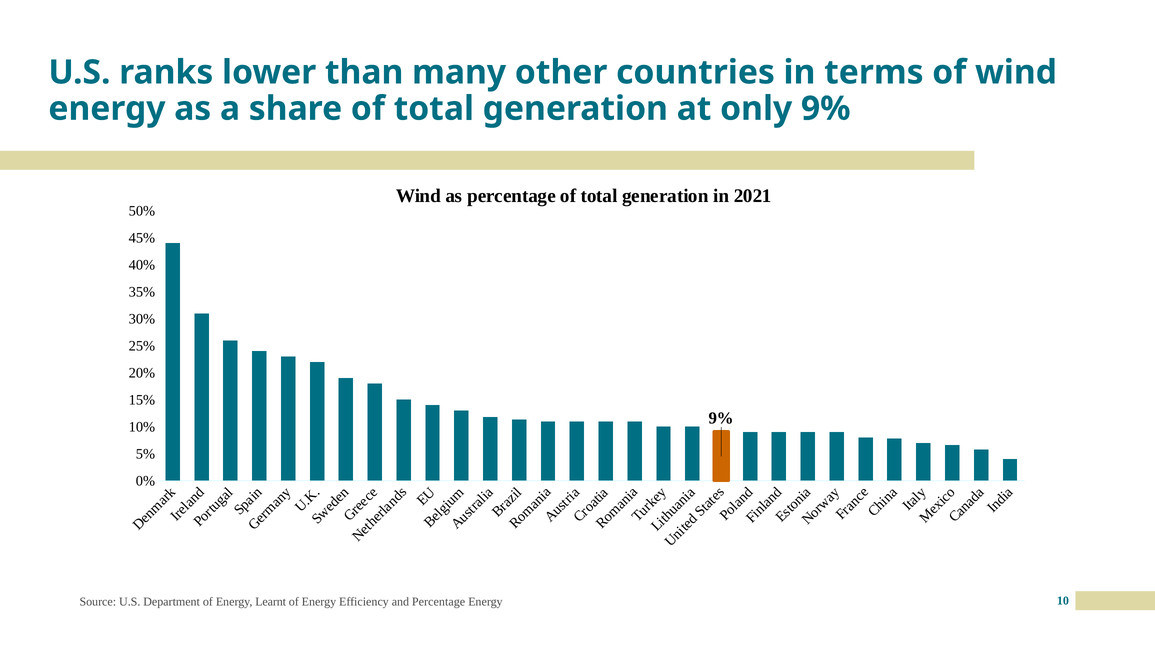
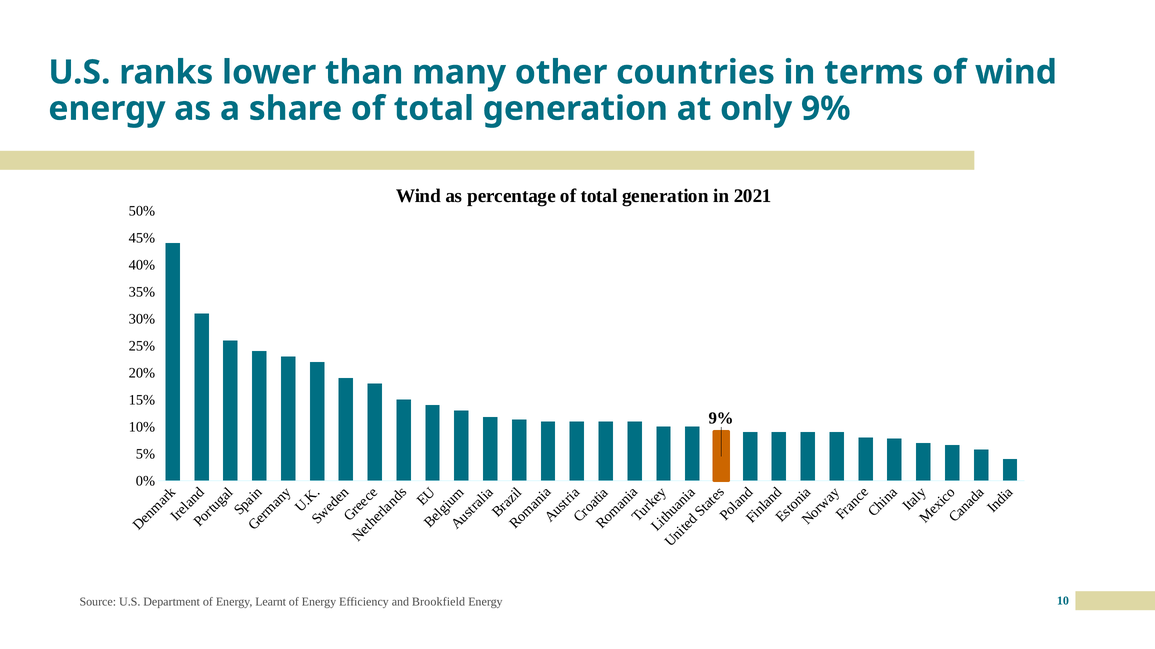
and Percentage: Percentage -> Brookfield
